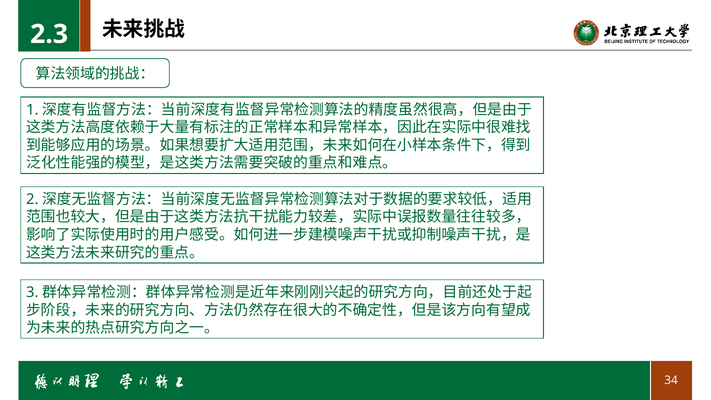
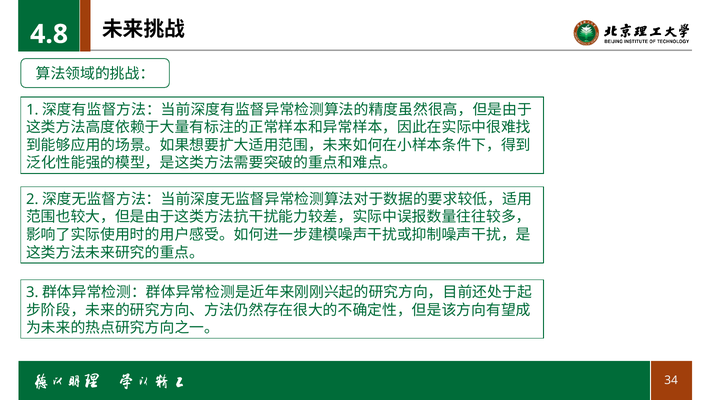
2.3: 2.3 -> 4.8
